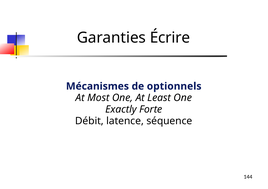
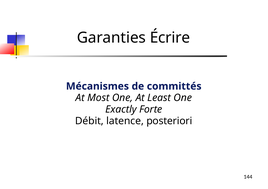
optionnels: optionnels -> committés
séquence: séquence -> posteriori
